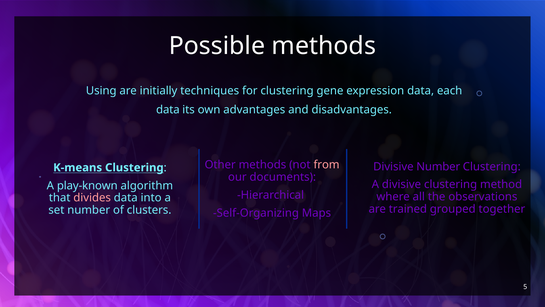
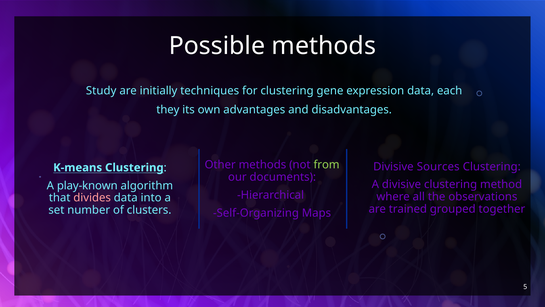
Using: Using -> Study
data at (168, 110): data -> they
from colour: pink -> light green
Divisive Number: Number -> Sources
